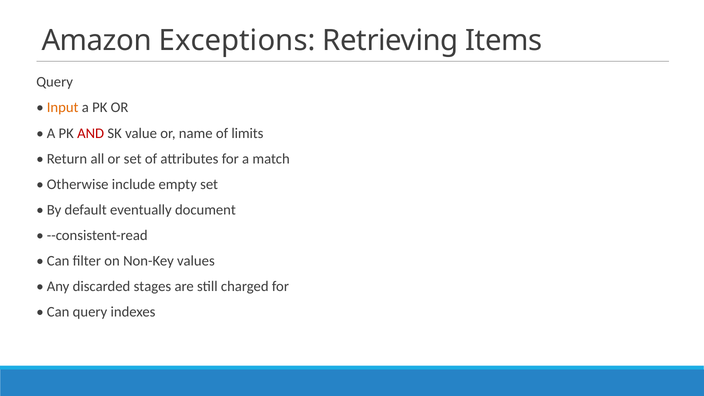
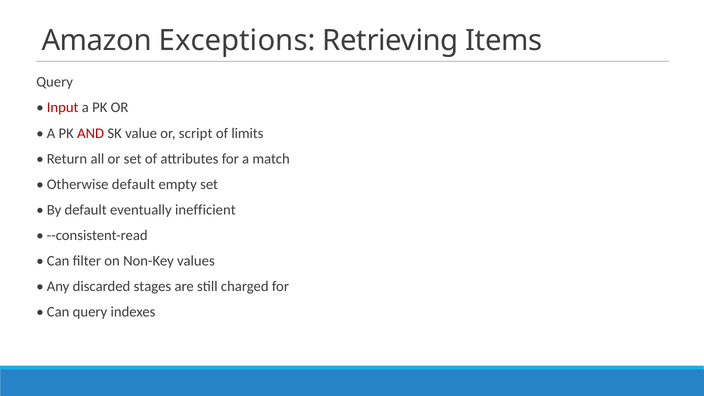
Input colour: orange -> red
name: name -> script
Otherwise include: include -> default
document: document -> inefficient
